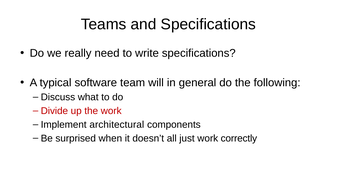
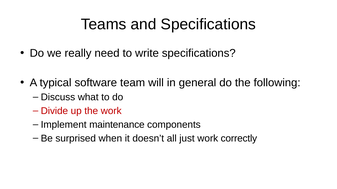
architectural: architectural -> maintenance
